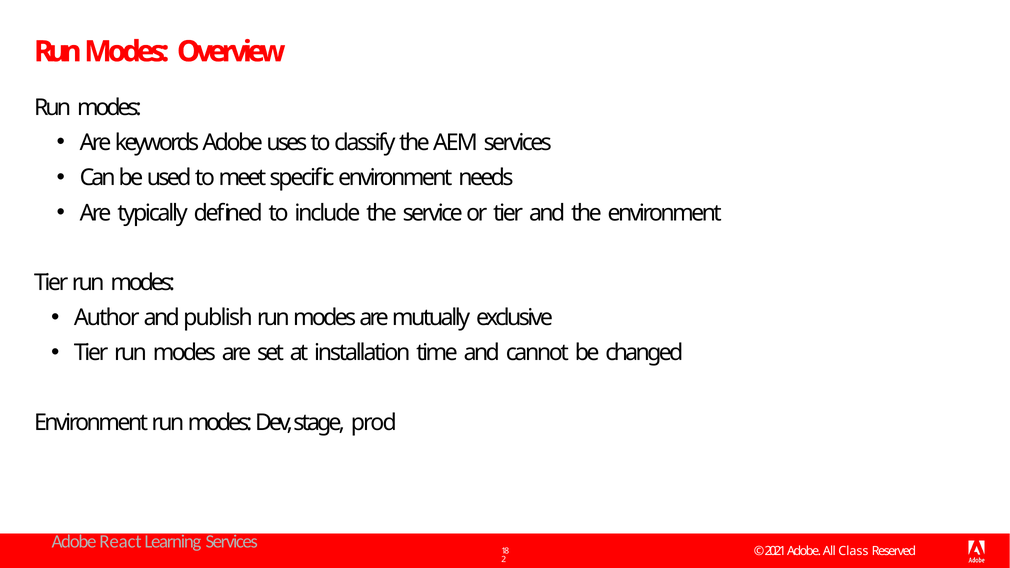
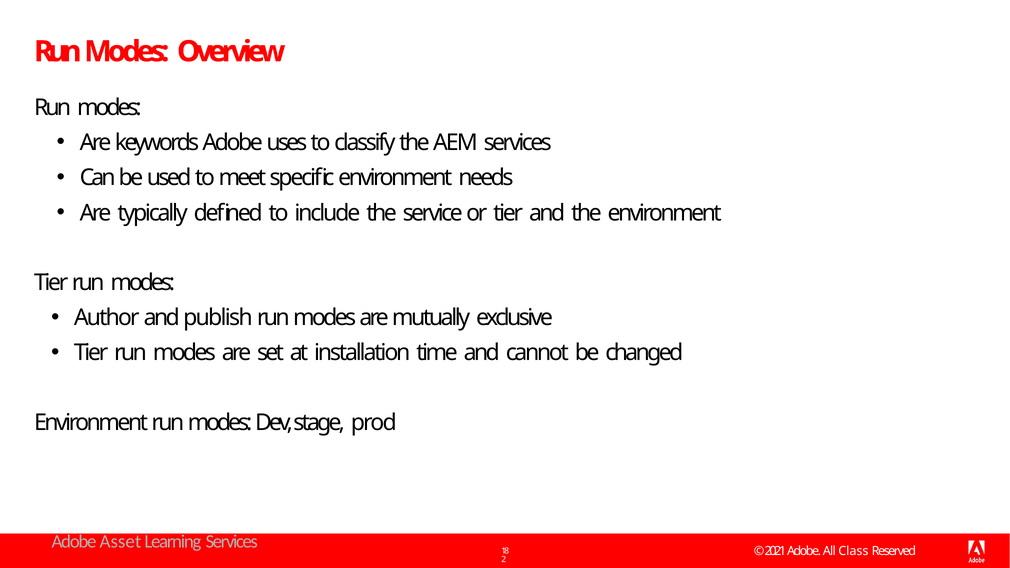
React: React -> Asset
